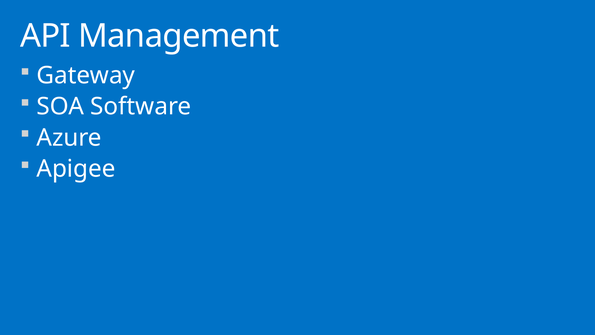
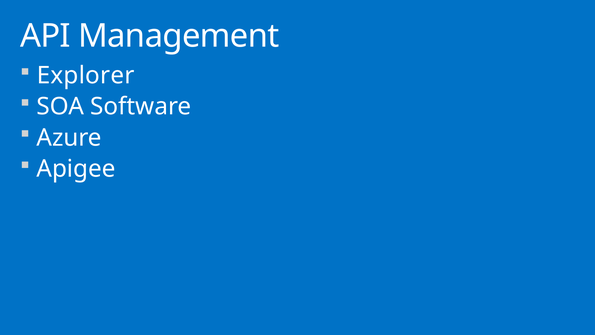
Gateway: Gateway -> Explorer
